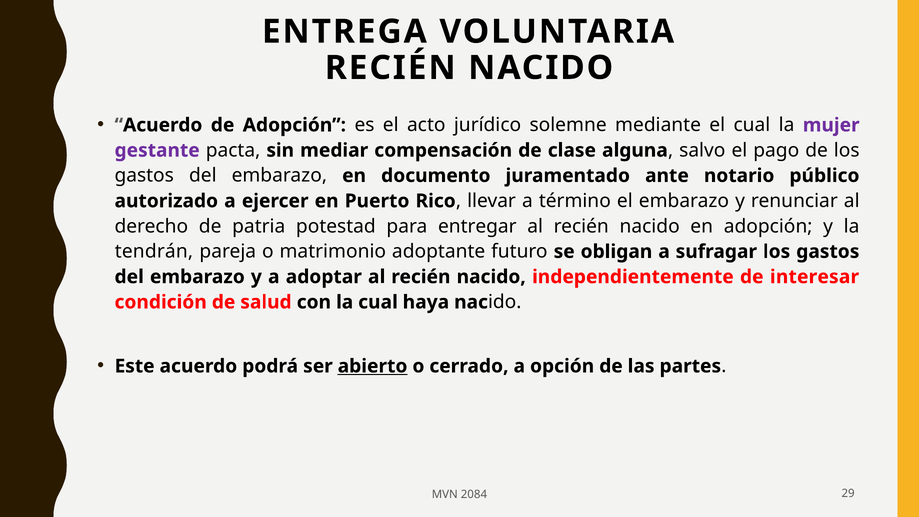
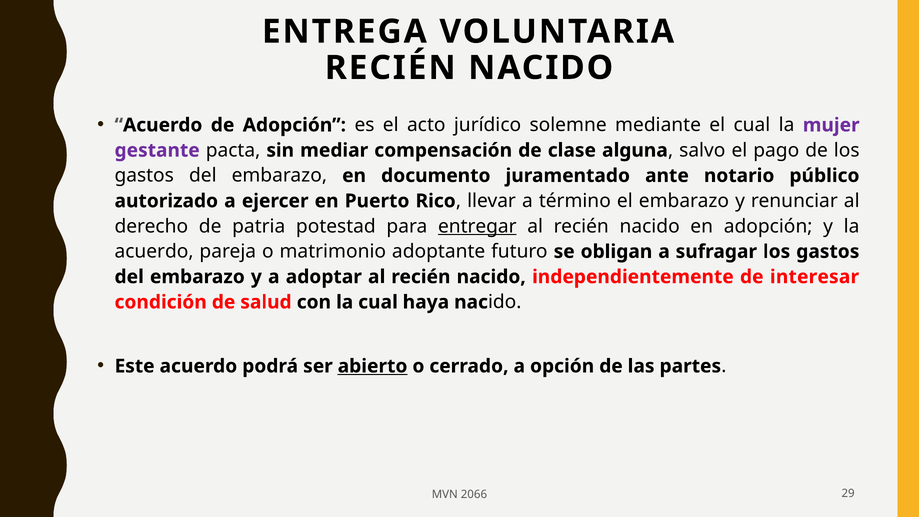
entregar underline: none -> present
tendrán at (154, 252): tendrán -> acuerdo
2084: 2084 -> 2066
